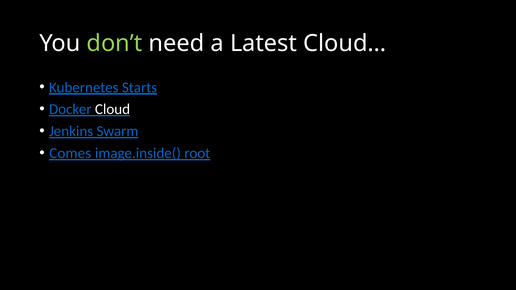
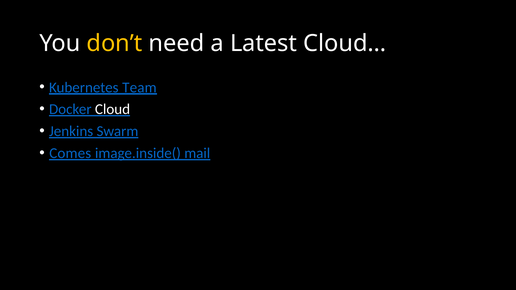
don’t colour: light green -> yellow
Starts: Starts -> Team
root: root -> mail
